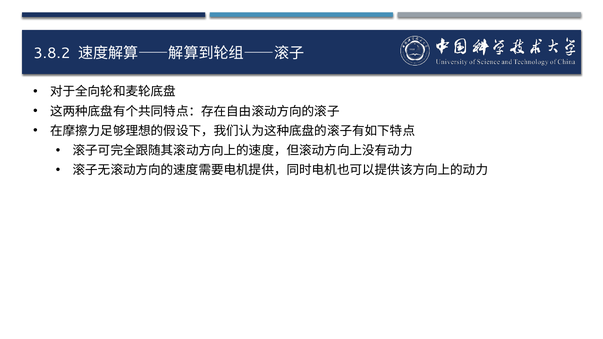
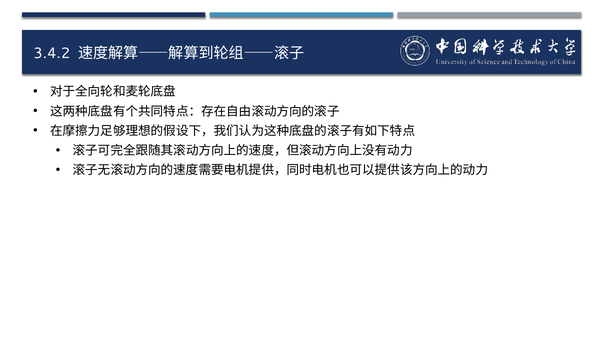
3.8.2: 3.8.2 -> 3.4.2
